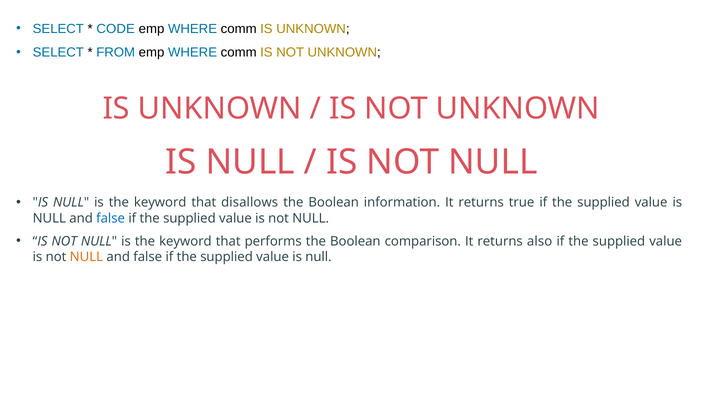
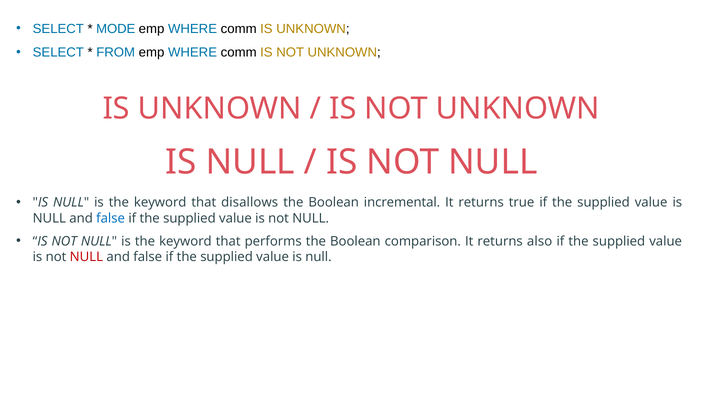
CODE: CODE -> MODE
information: information -> incremental
NULL at (86, 257) colour: orange -> red
